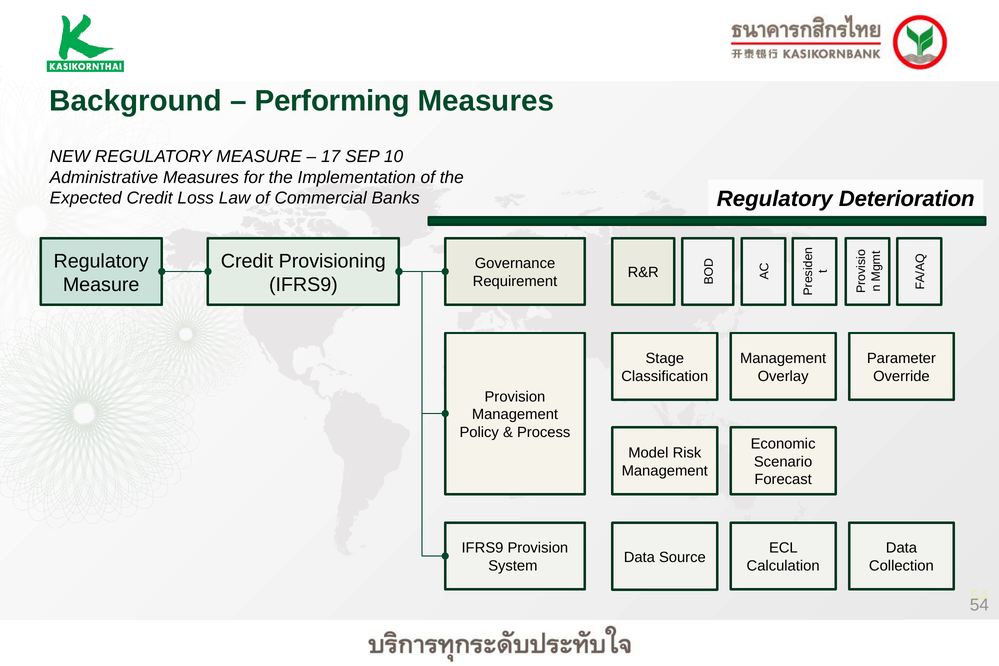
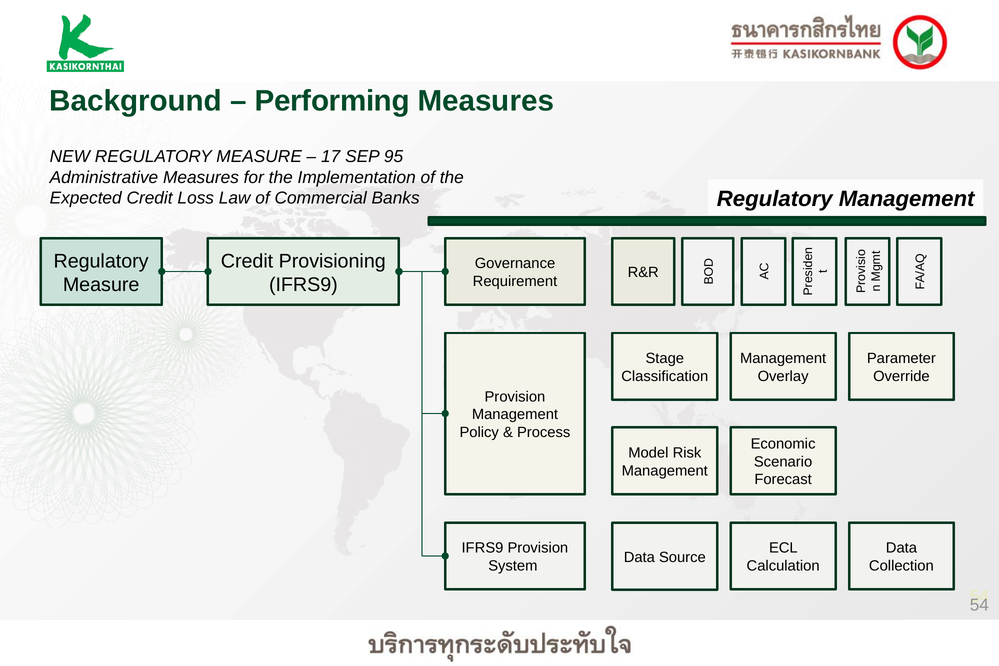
10: 10 -> 95
Regulatory Deterioration: Deterioration -> Management
